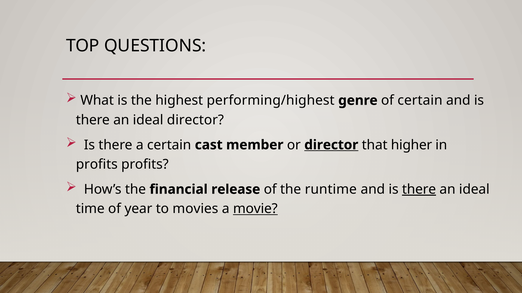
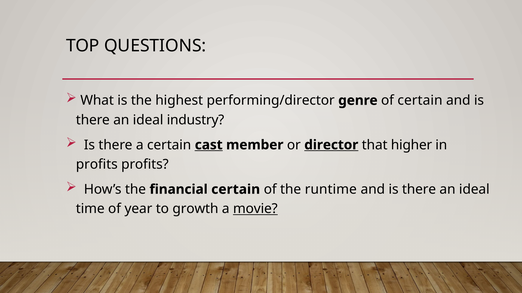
performing/highest: performing/highest -> performing/director
ideal director: director -> industry
cast underline: none -> present
financial release: release -> certain
there at (419, 190) underline: present -> none
movies: movies -> growth
